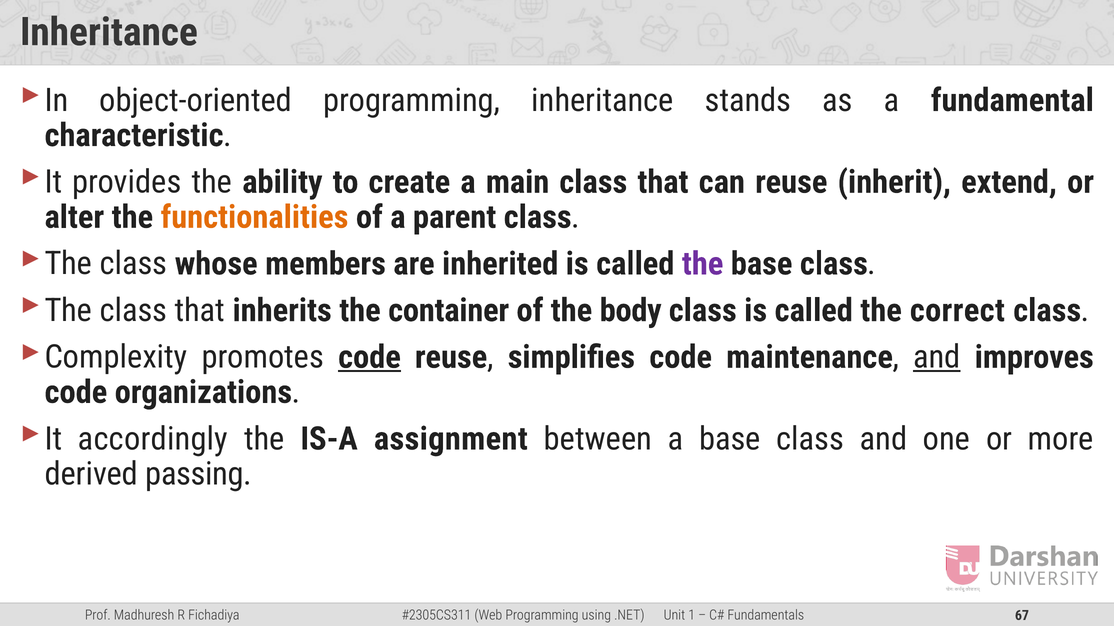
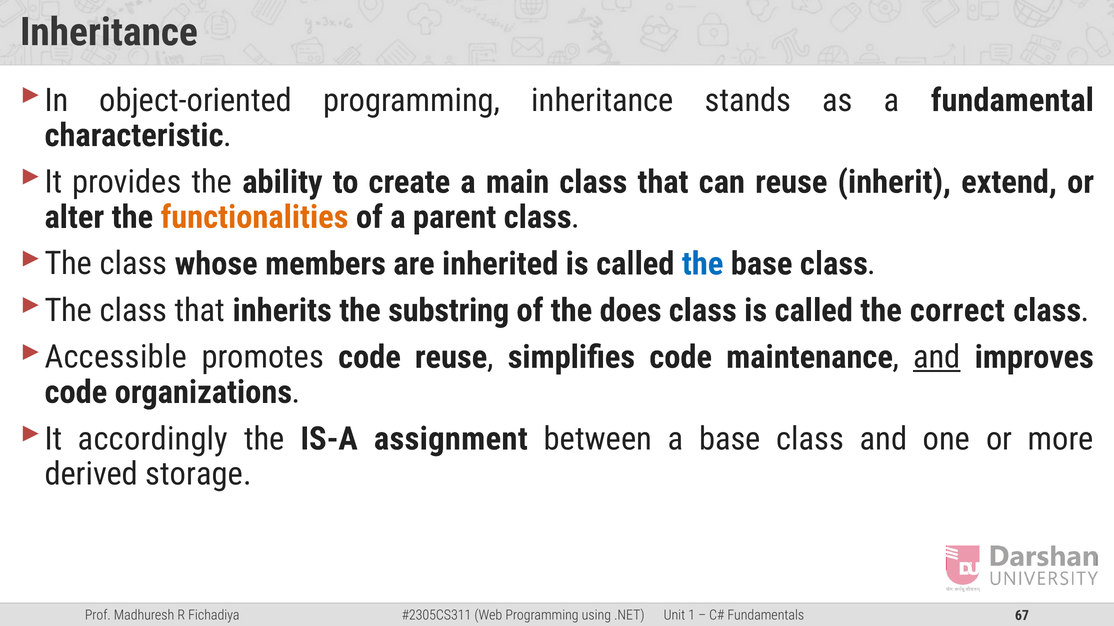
the at (703, 264) colour: purple -> blue
container: container -> substring
body: body -> does
Complexity: Complexity -> Accessible
code at (369, 357) underline: present -> none
passing: passing -> storage
